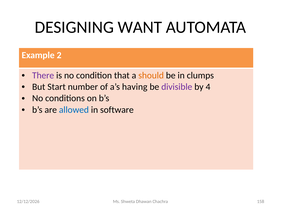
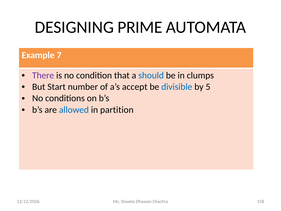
WANT: WANT -> PRIME
2: 2 -> 7
should colour: orange -> blue
having: having -> accept
divisible colour: purple -> blue
4: 4 -> 5
software: software -> partition
